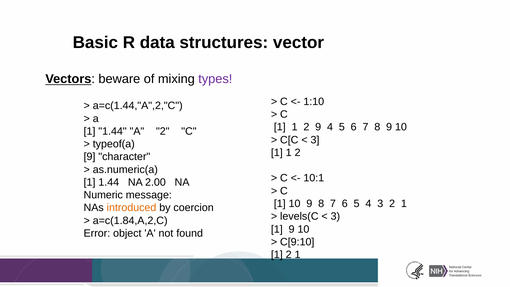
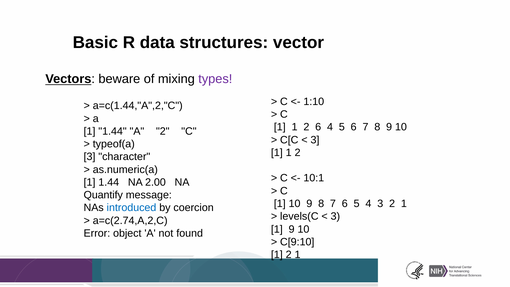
2 9: 9 -> 6
9 at (90, 157): 9 -> 3
Numeric: Numeric -> Quantify
introduced colour: orange -> blue
a=c(1.84,A,2,C: a=c(1.84,A,2,C -> a=c(2.74,A,2,C
